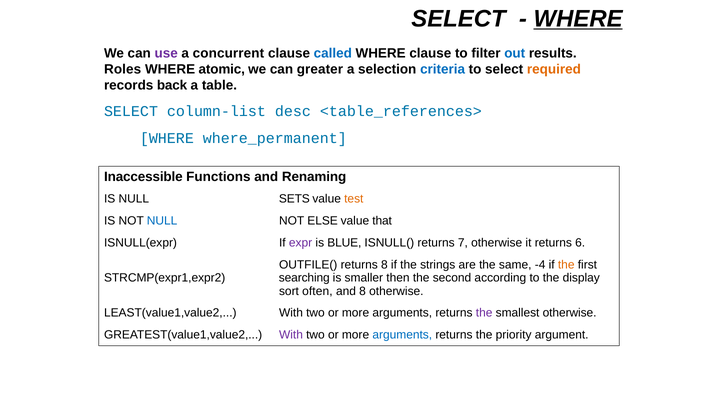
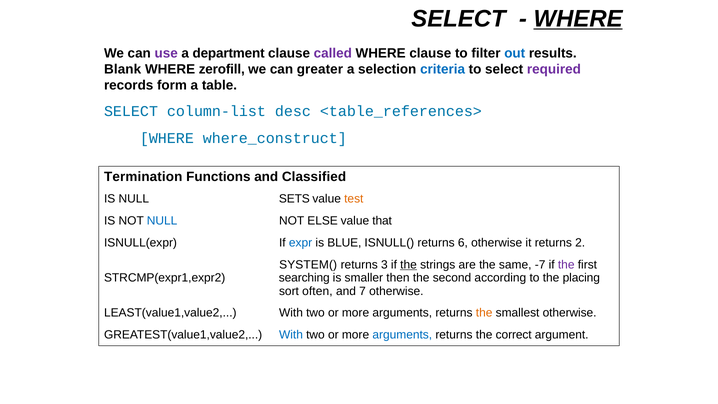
concurrent: concurrent -> department
called colour: blue -> purple
Roles: Roles -> Blank
atomic: atomic -> zerofill
required colour: orange -> purple
back: back -> form
where_permanent: where_permanent -> where_construct
Inaccessible: Inaccessible -> Termination
Renaming: Renaming -> Classified
expr colour: purple -> blue
7: 7 -> 6
6: 6 -> 2
OUTFILE(: OUTFILE( -> SYSTEM(
returns 8: 8 -> 3
the at (409, 265) underline: none -> present
-4: -4 -> -7
the at (566, 265) colour: orange -> purple
display: display -> placing
and 8: 8 -> 7
the at (484, 313) colour: purple -> orange
With at (291, 335) colour: purple -> blue
priority: priority -> correct
